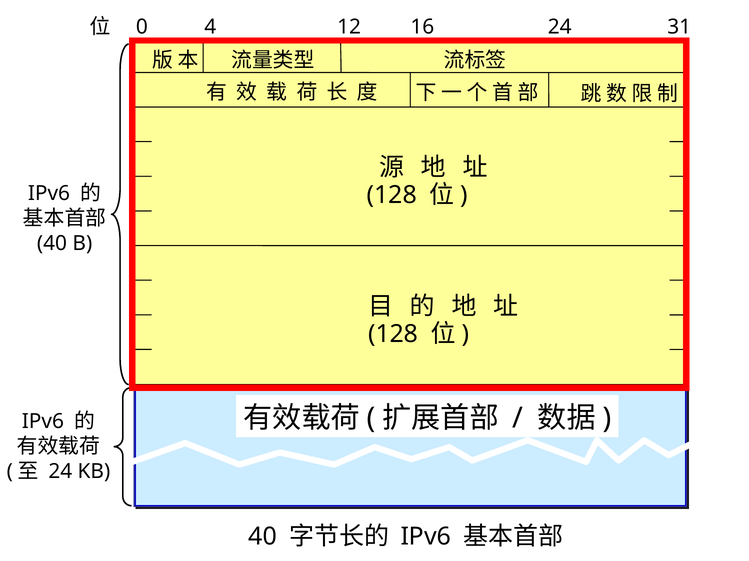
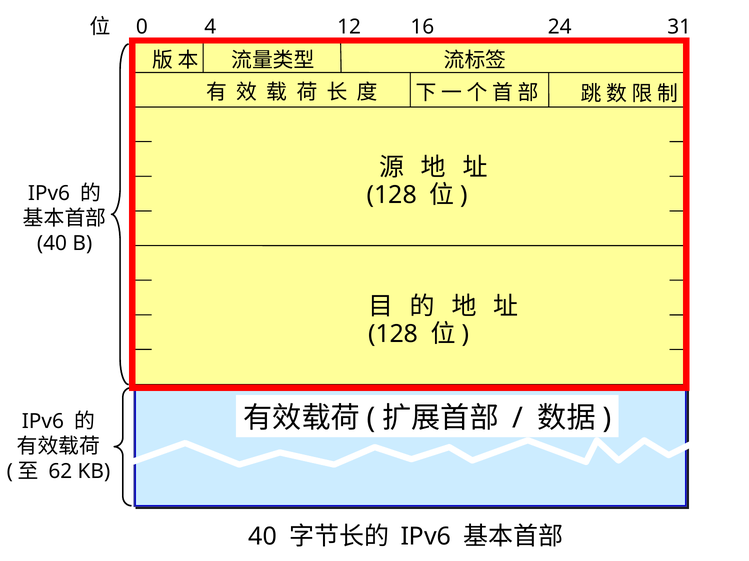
24 at (60, 472): 24 -> 62
